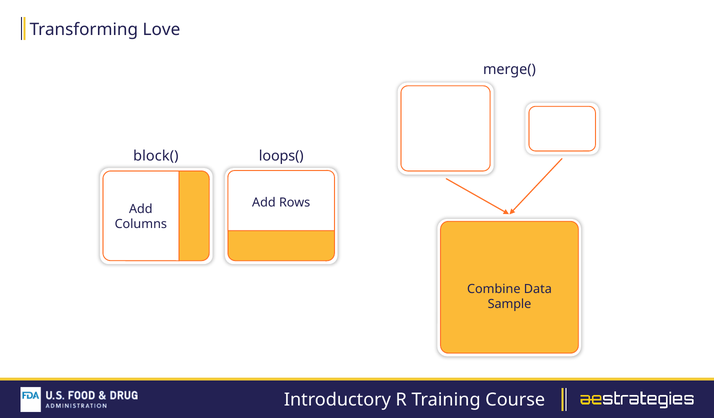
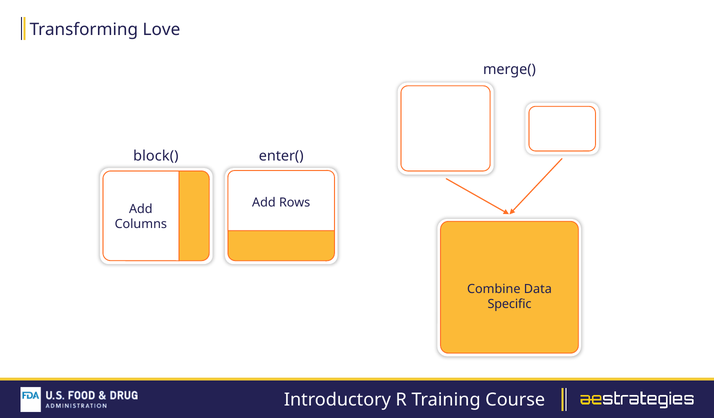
loops(: loops( -> enter(
Sample: Sample -> Specific
